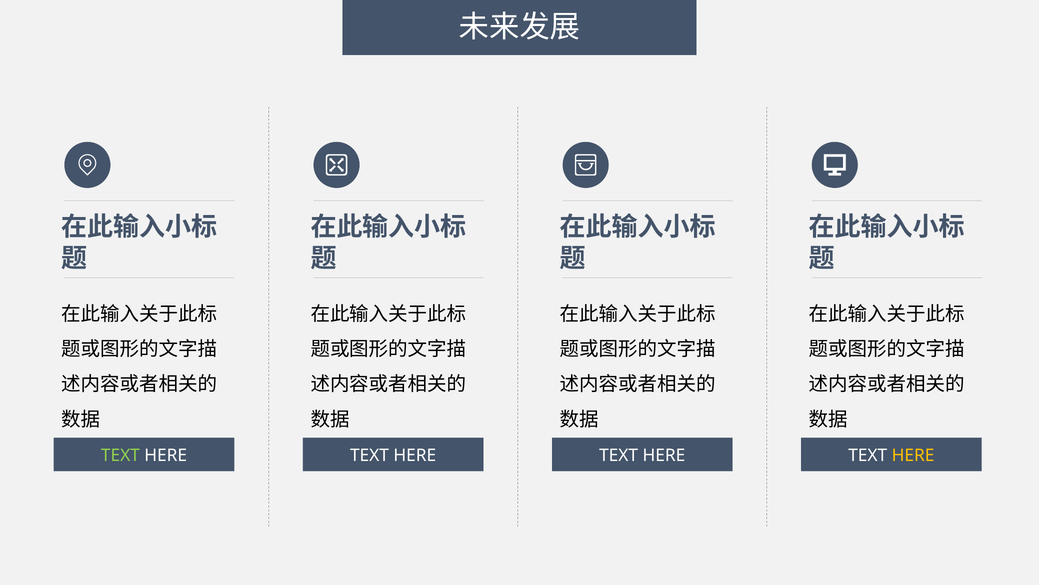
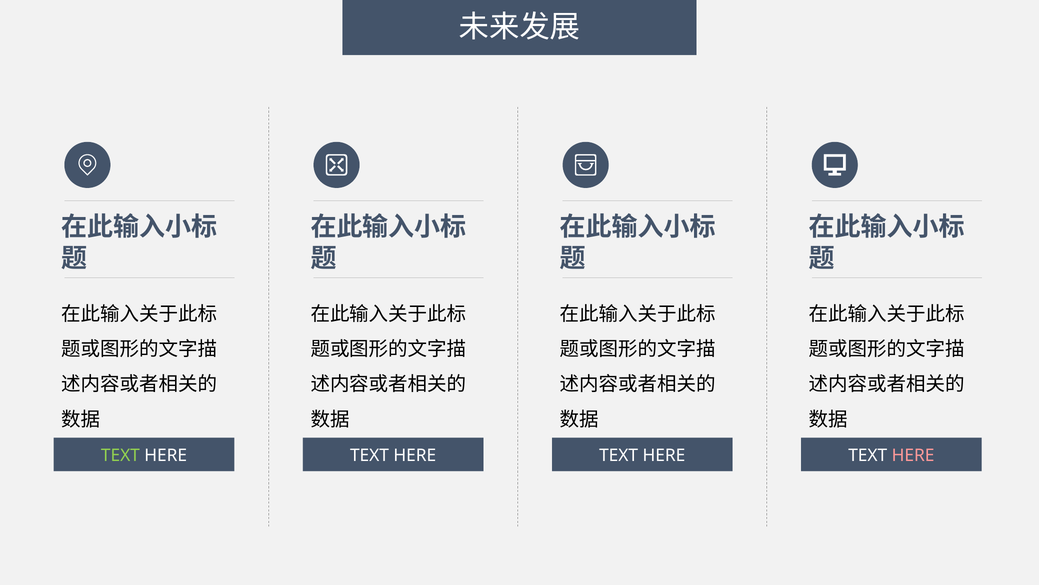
HERE at (913, 455) colour: yellow -> pink
